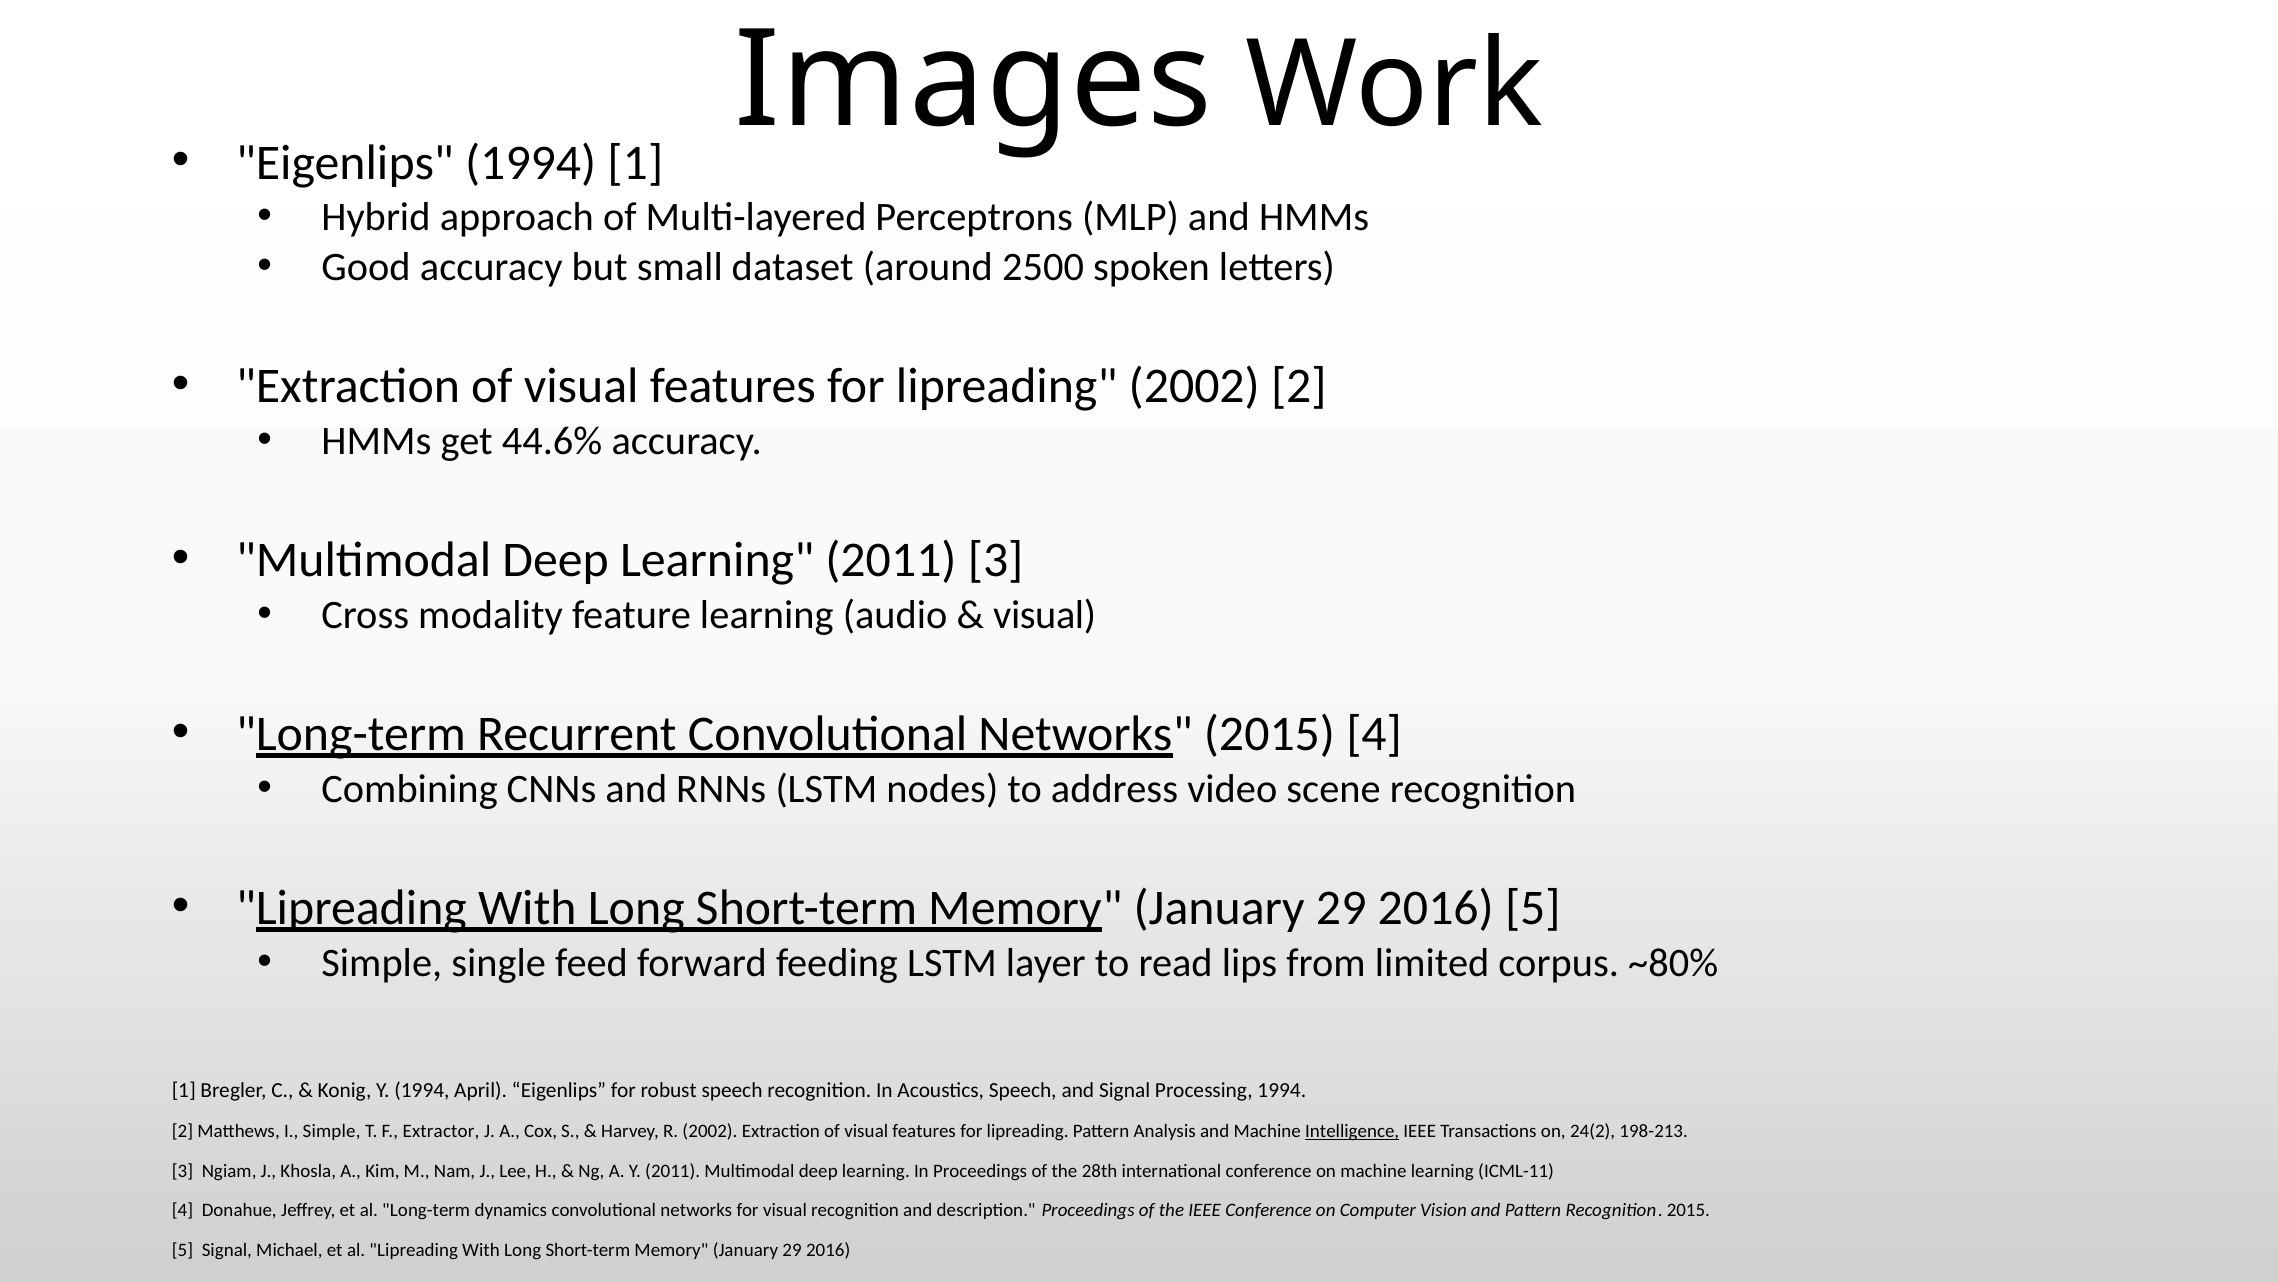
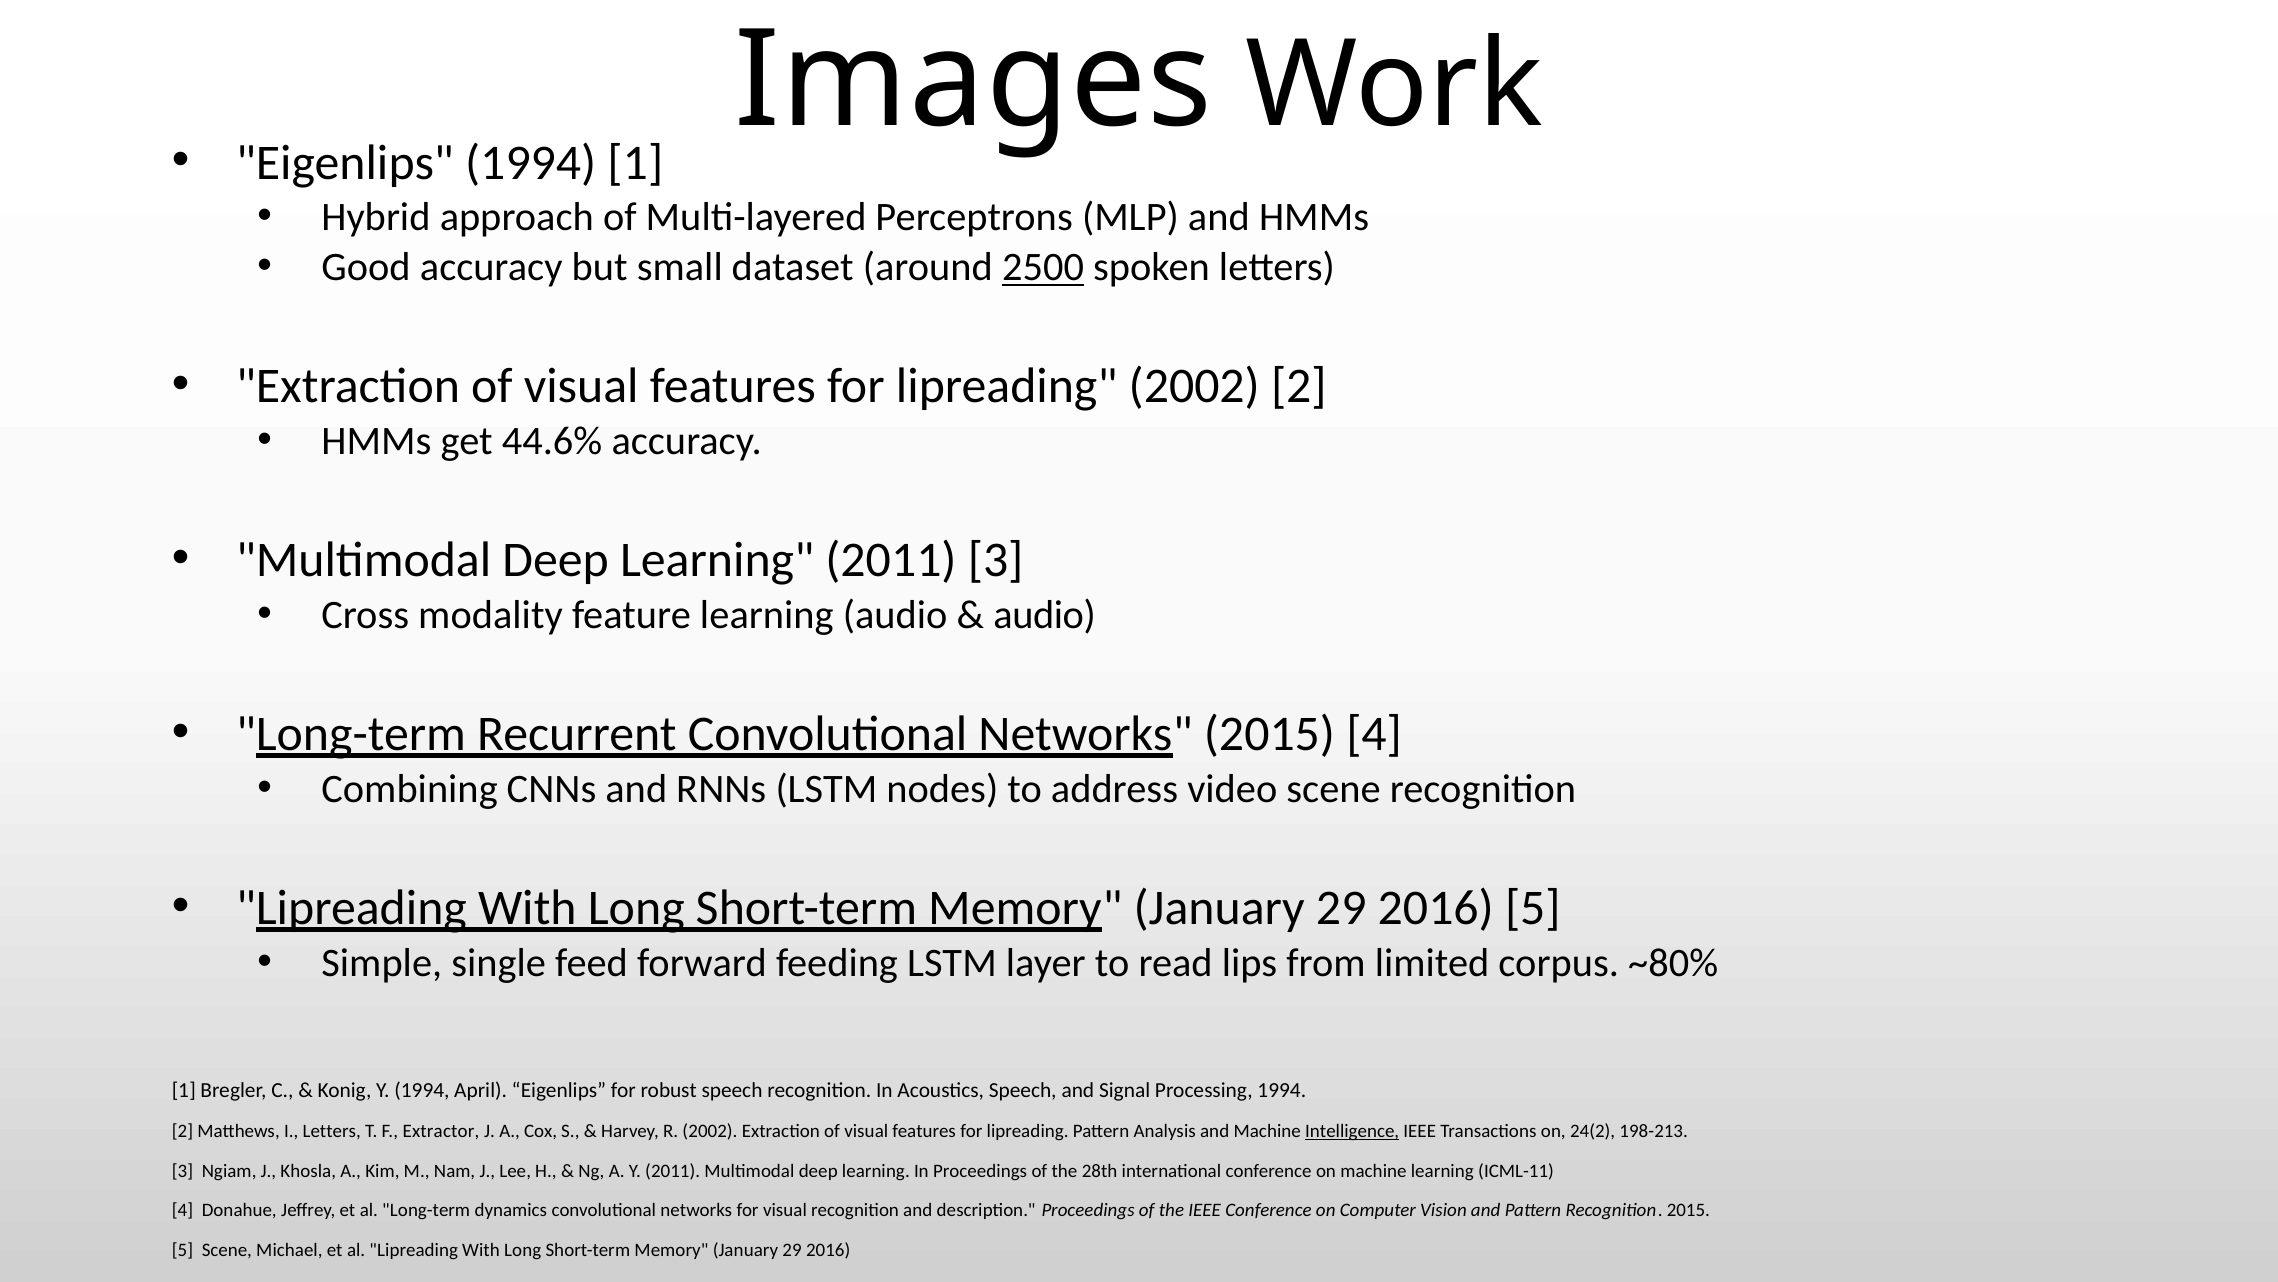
2500 underline: none -> present
visual at (1045, 615): visual -> audio
I Simple: Simple -> Letters
5 Signal: Signal -> Scene
